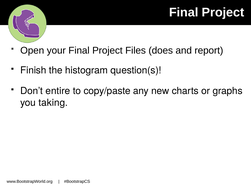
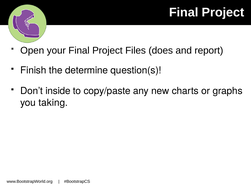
histogram: histogram -> determine
entire: entire -> inside
